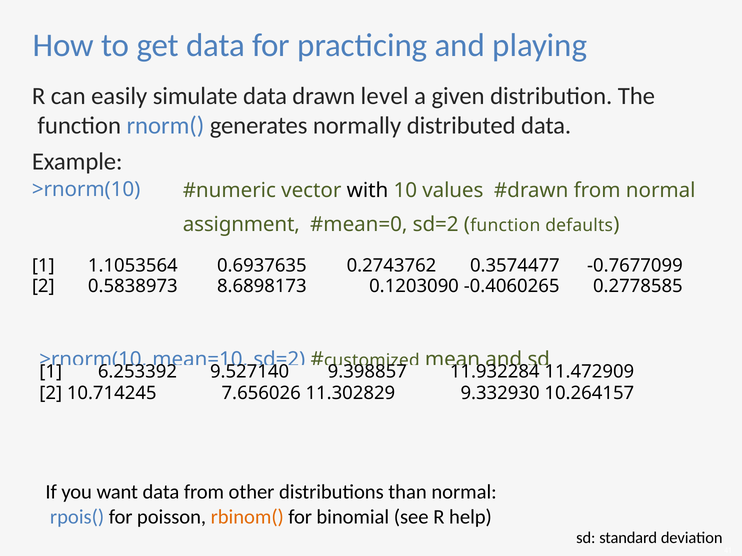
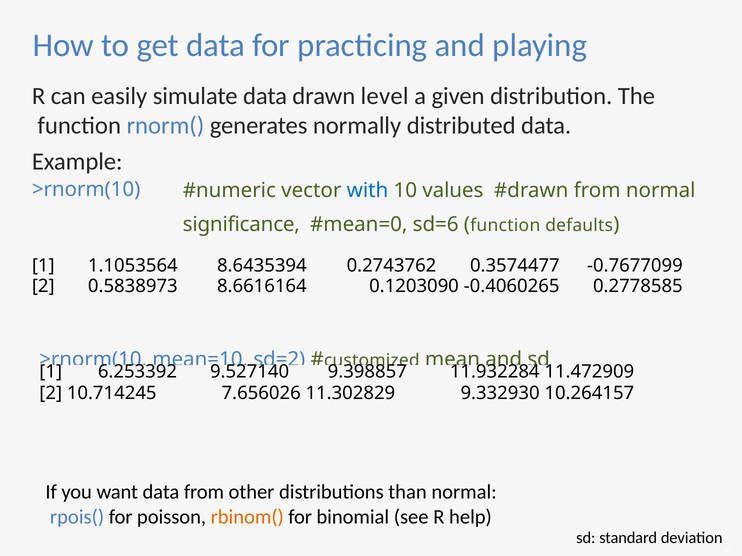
with colour: black -> blue
assignment: assignment -> significance
sd=2 at (436, 225): sd=2 -> sd=6
0.6937635: 0.6937635 -> 8.6435394
8.6898173: 8.6898173 -> 8.6616164
